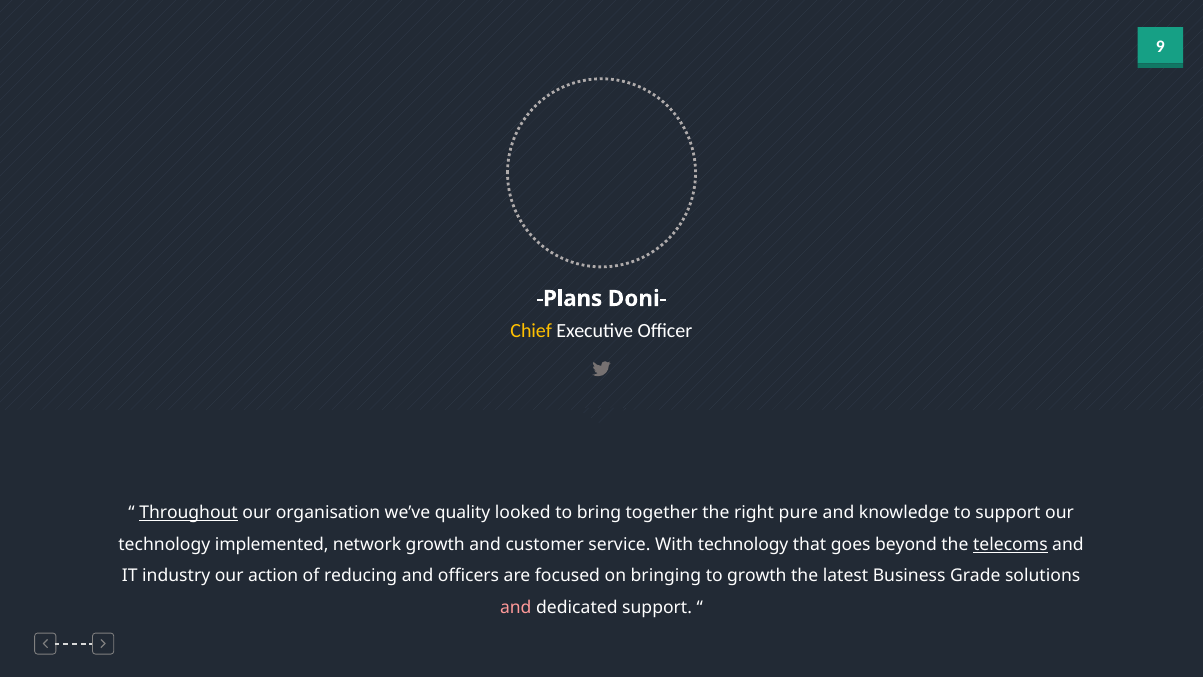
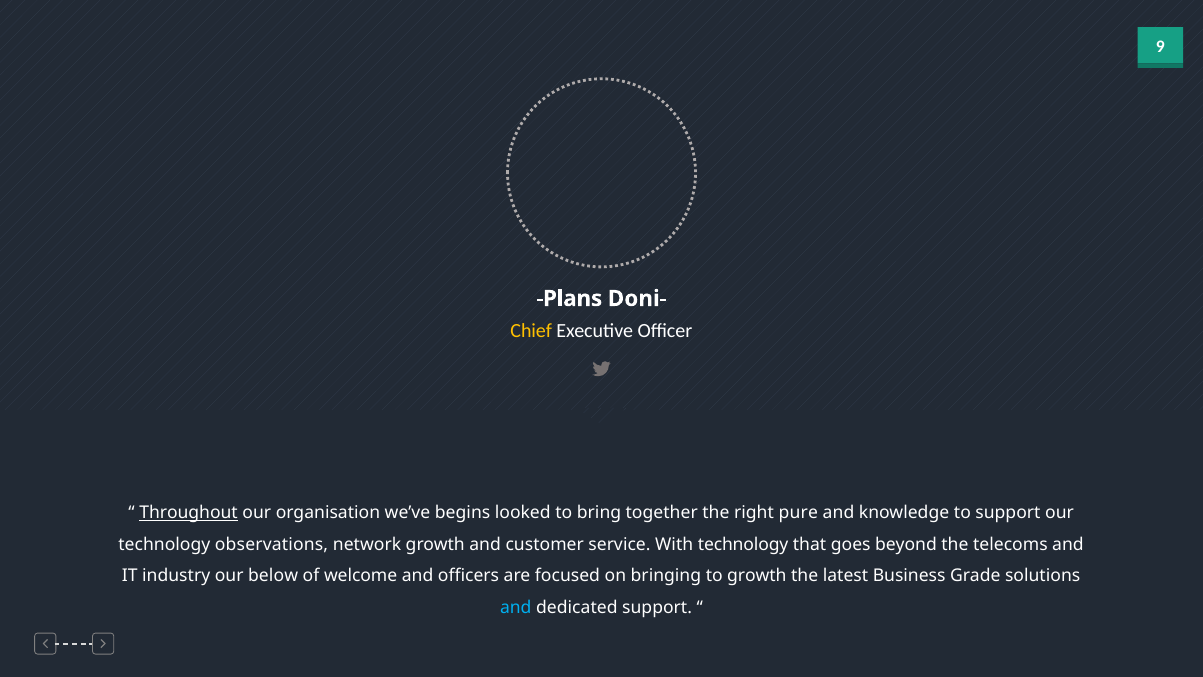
quality: quality -> begins
implemented: implemented -> observations
telecoms underline: present -> none
action: action -> below
reducing: reducing -> welcome
and at (516, 607) colour: pink -> light blue
